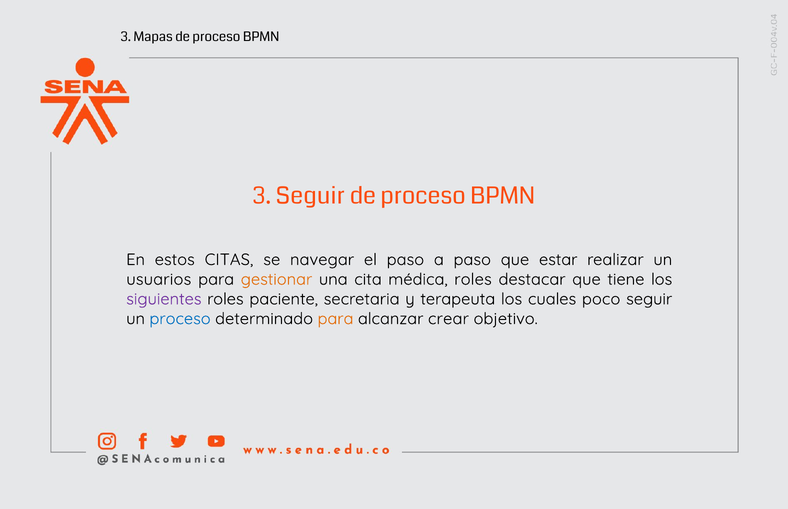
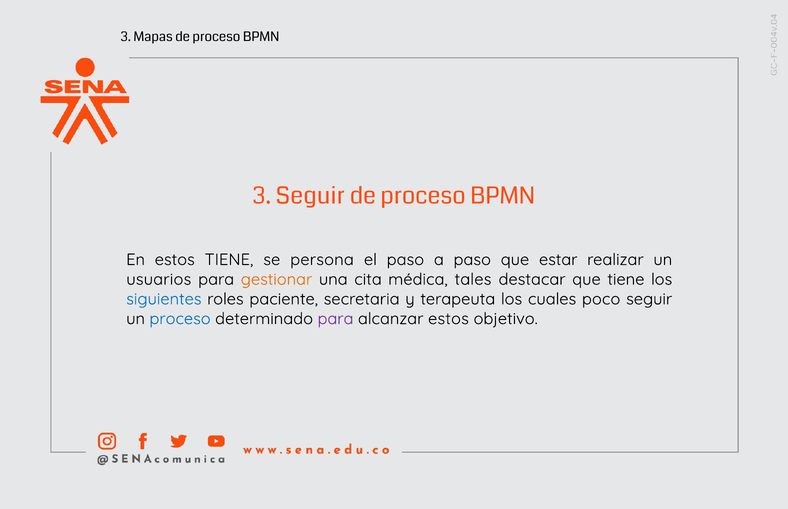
estos CITAS: CITAS -> TIENE
navegar: navegar -> persona
médica roles: roles -> tales
siguientes colour: purple -> blue
para at (336, 319) colour: orange -> purple
alcanzar crear: crear -> estos
